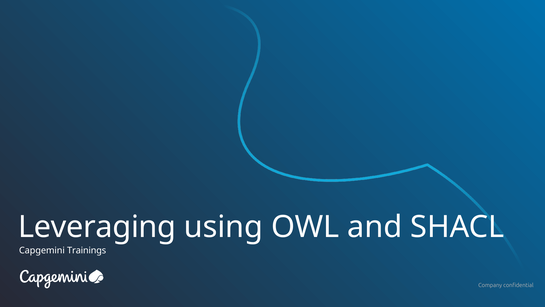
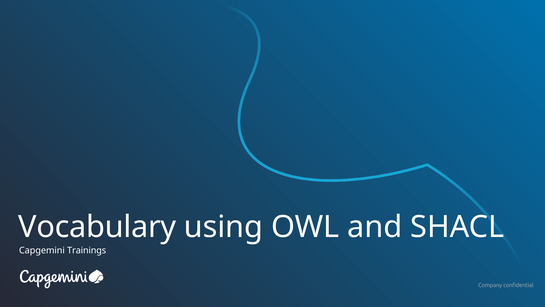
Leveraging: Leveraging -> Vocabulary
